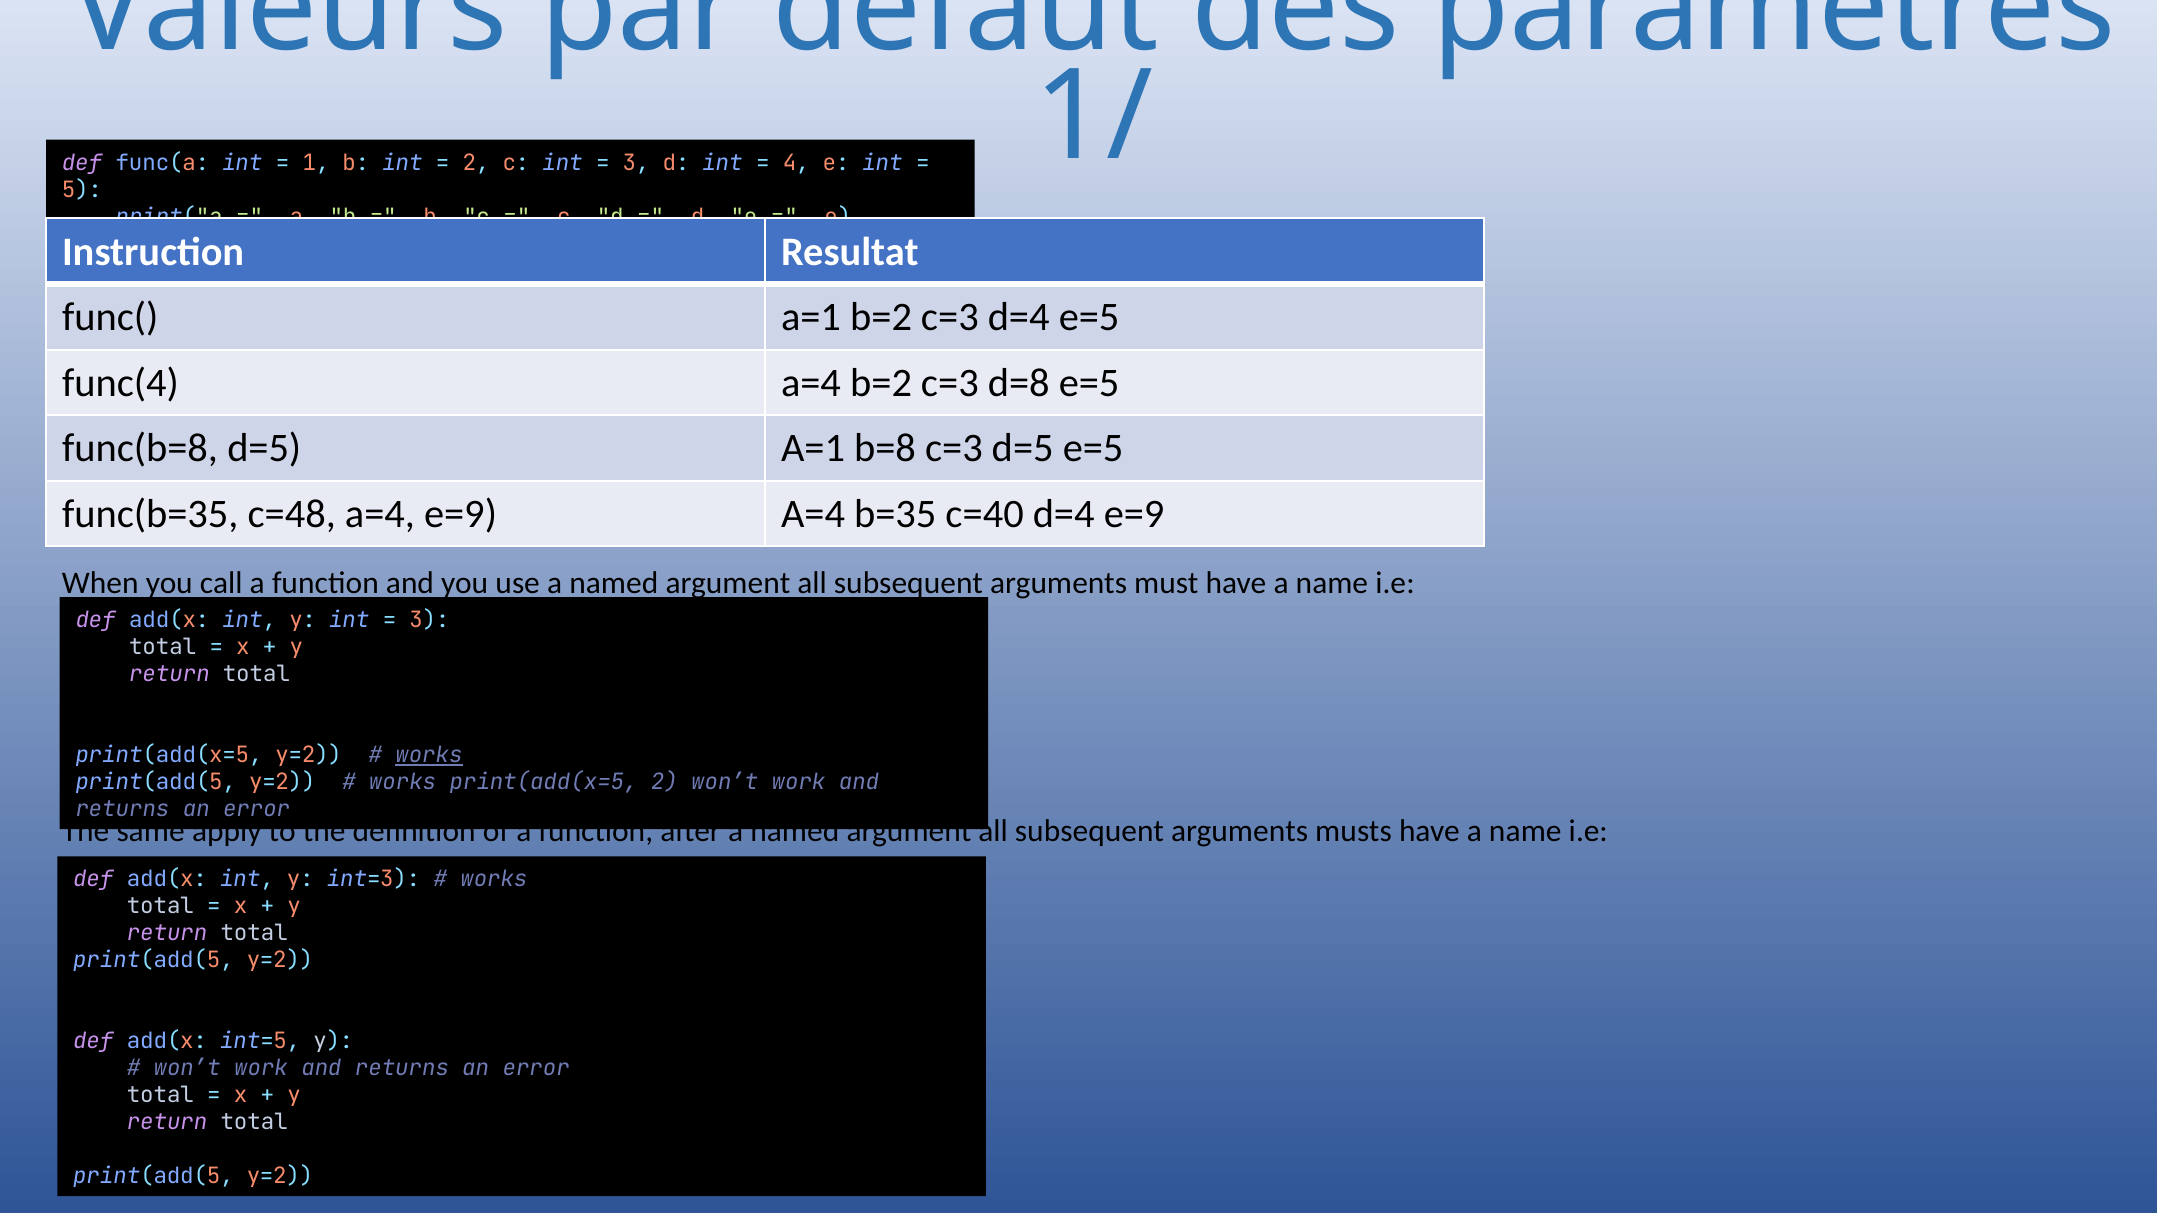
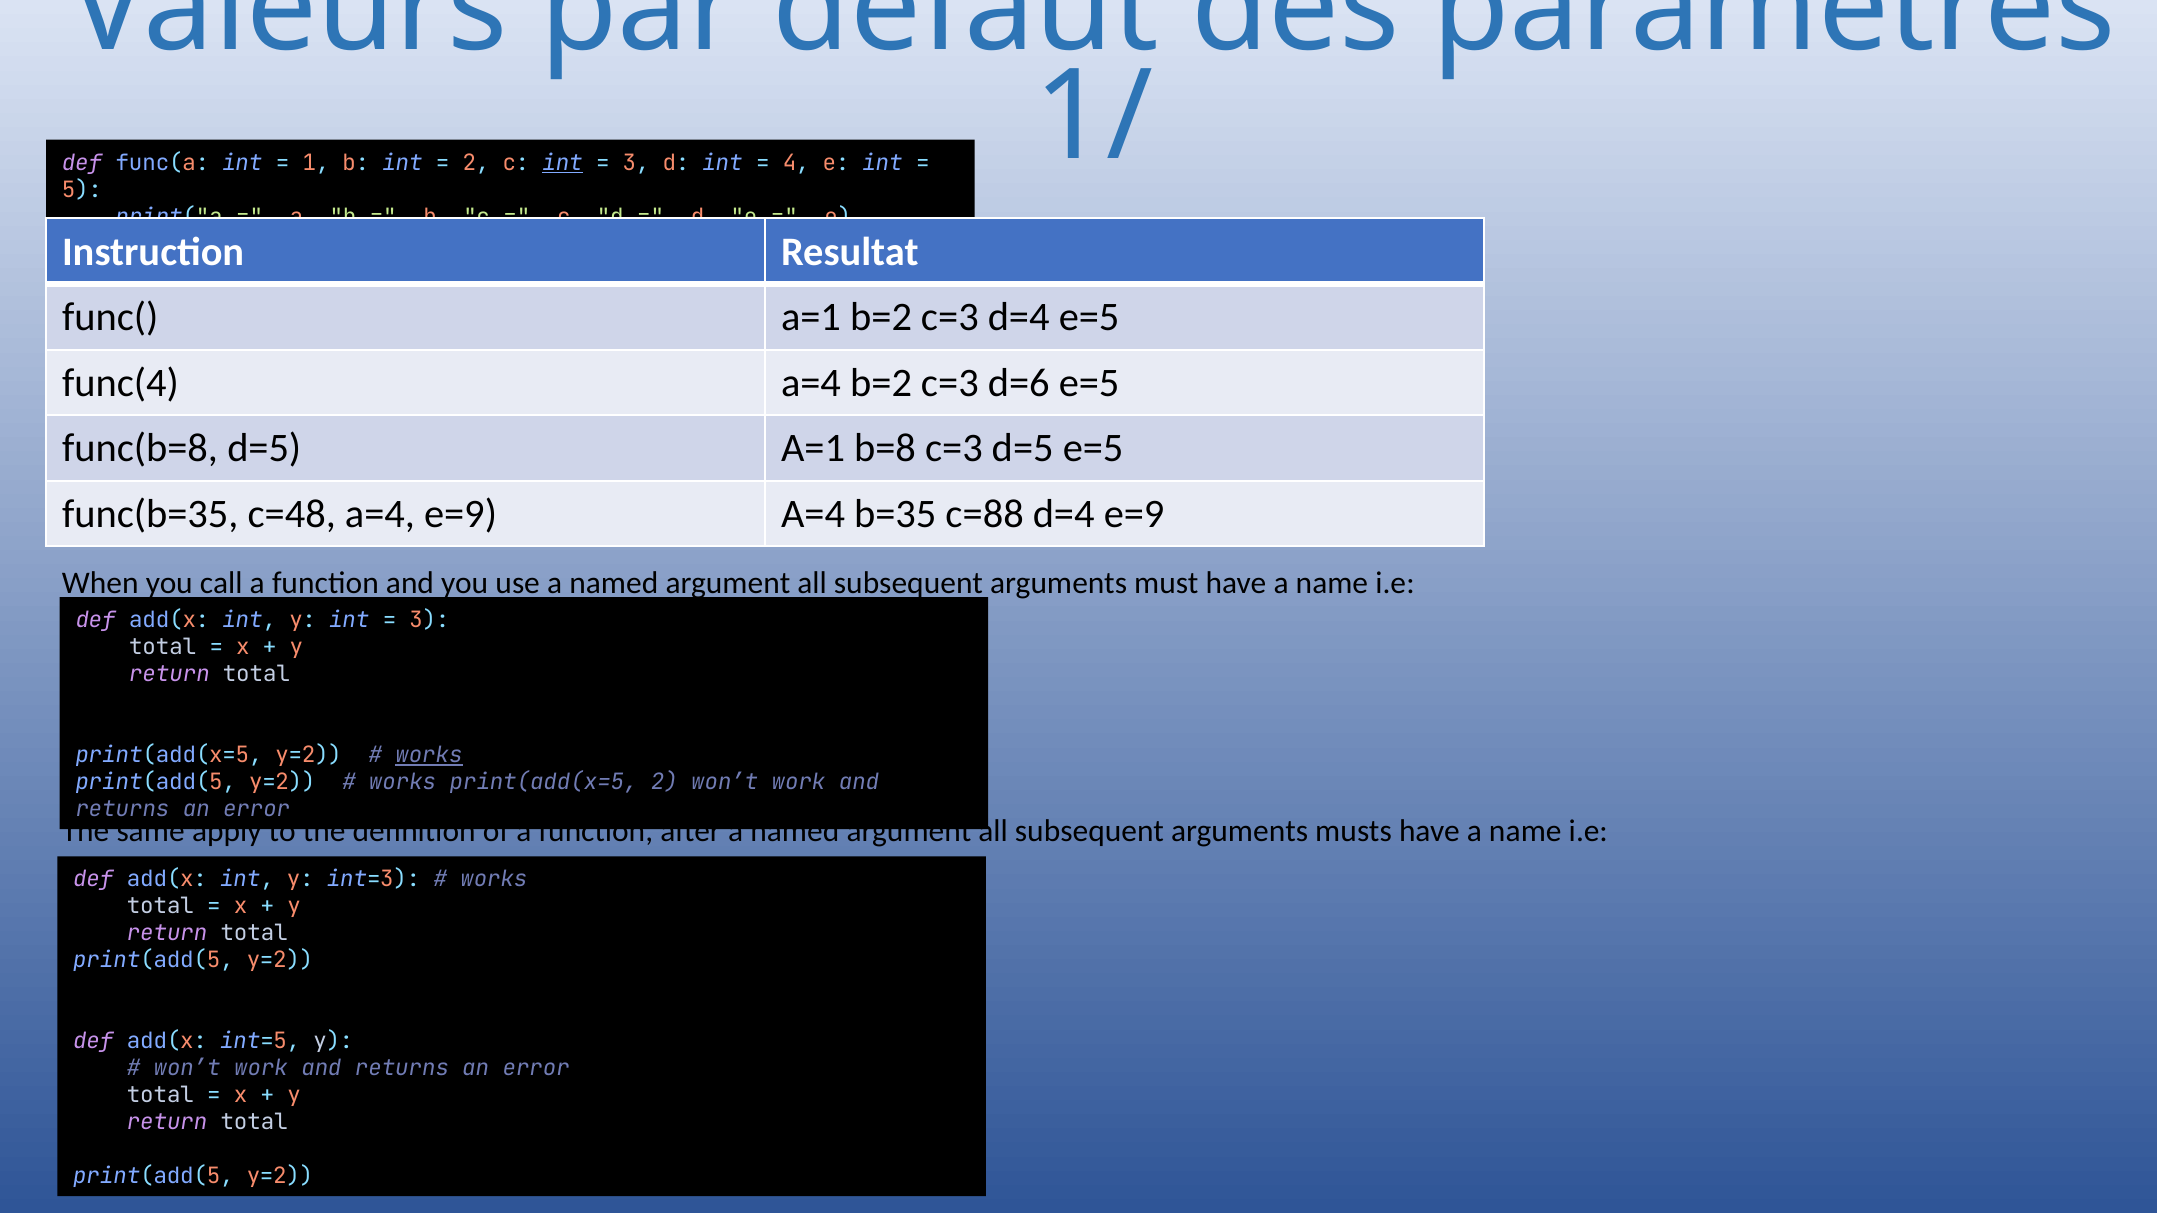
int at (563, 163) underline: none -> present
d=8: d=8 -> d=6
c=40: c=40 -> c=88
